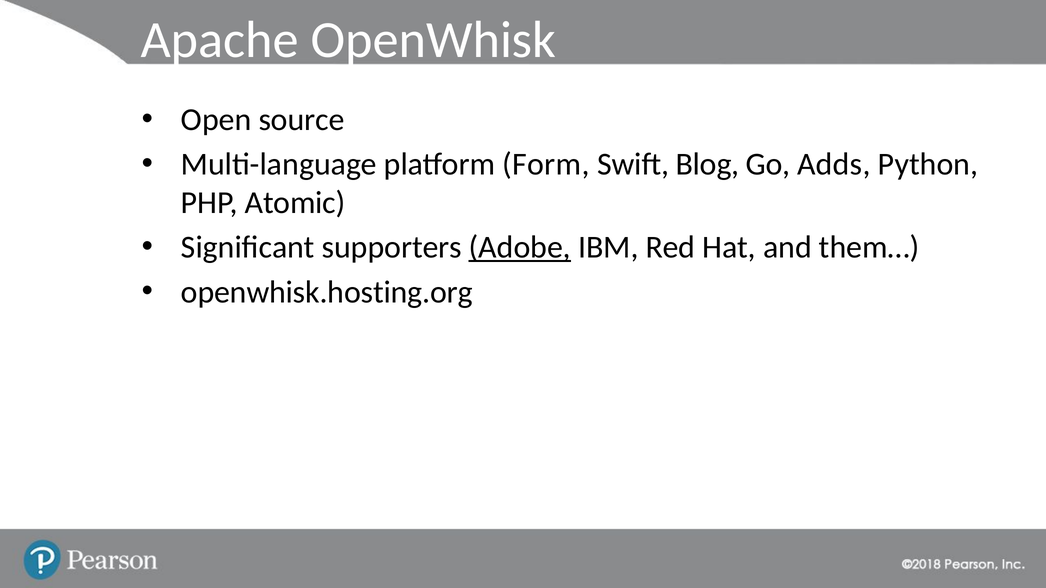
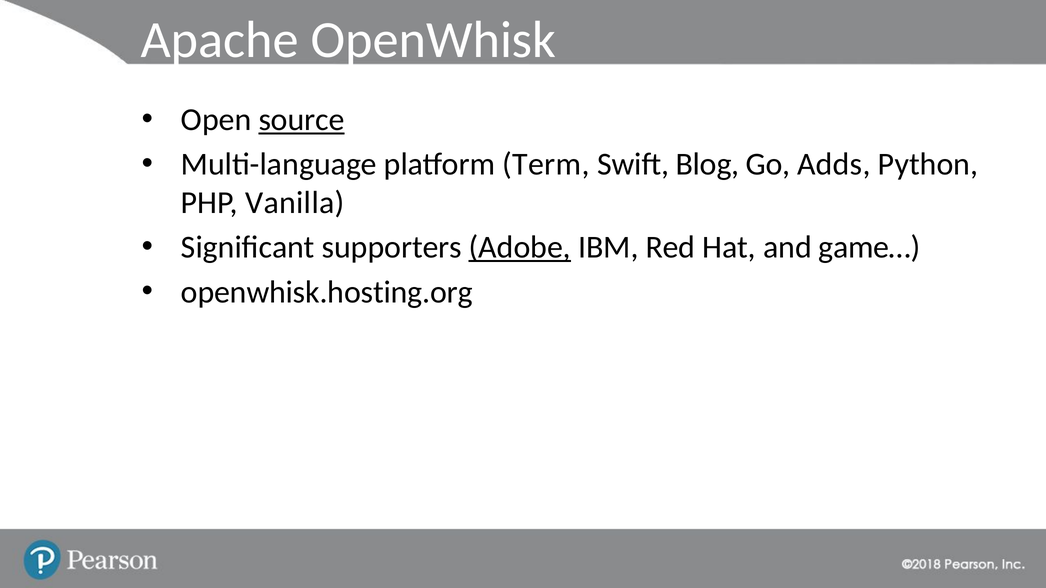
source underline: none -> present
Form: Form -> Term
Atomic: Atomic -> Vanilla
them…: them… -> game…
